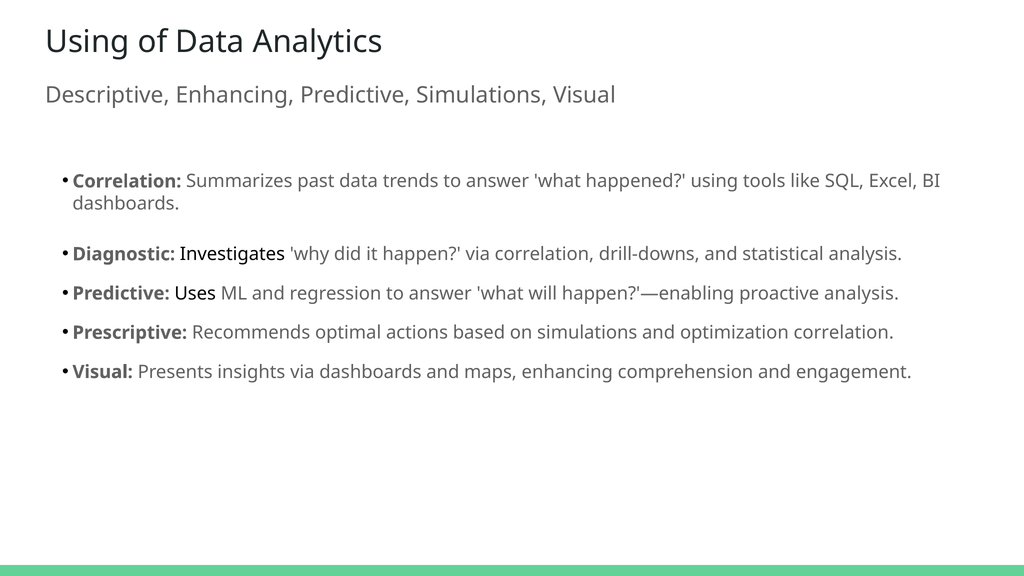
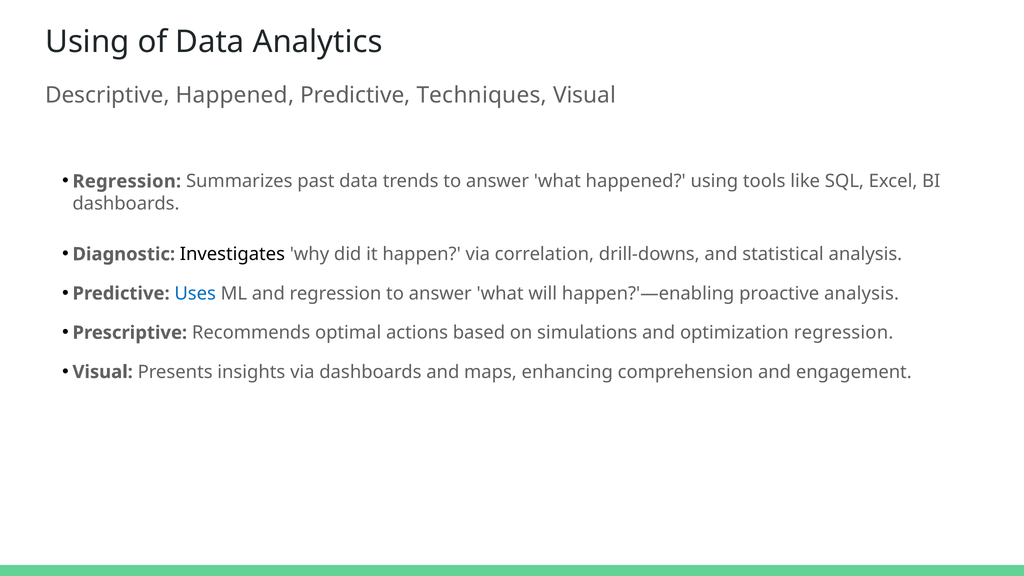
Descriptive Enhancing: Enhancing -> Happened
Predictive Simulations: Simulations -> Techniques
Correlation at (127, 181): Correlation -> Regression
Uses colour: black -> blue
optimization correlation: correlation -> regression
